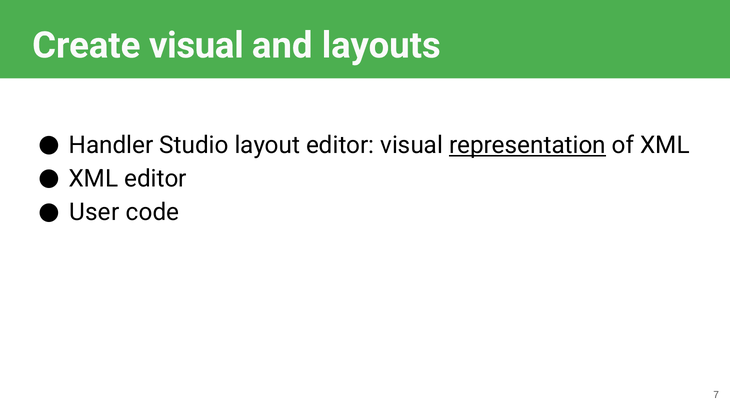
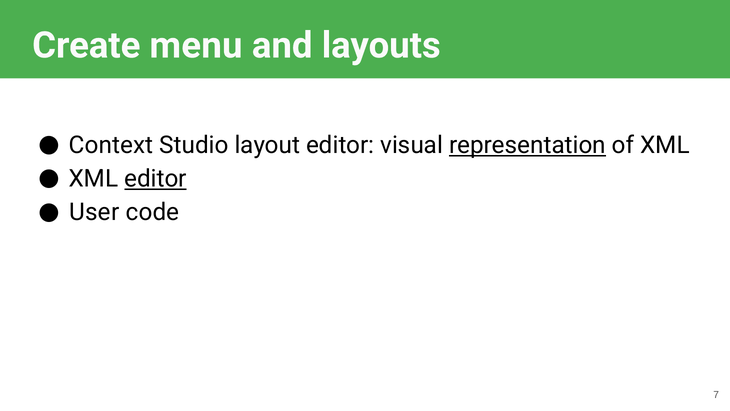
Create visual: visual -> menu
Handler: Handler -> Context
editor at (155, 179) underline: none -> present
